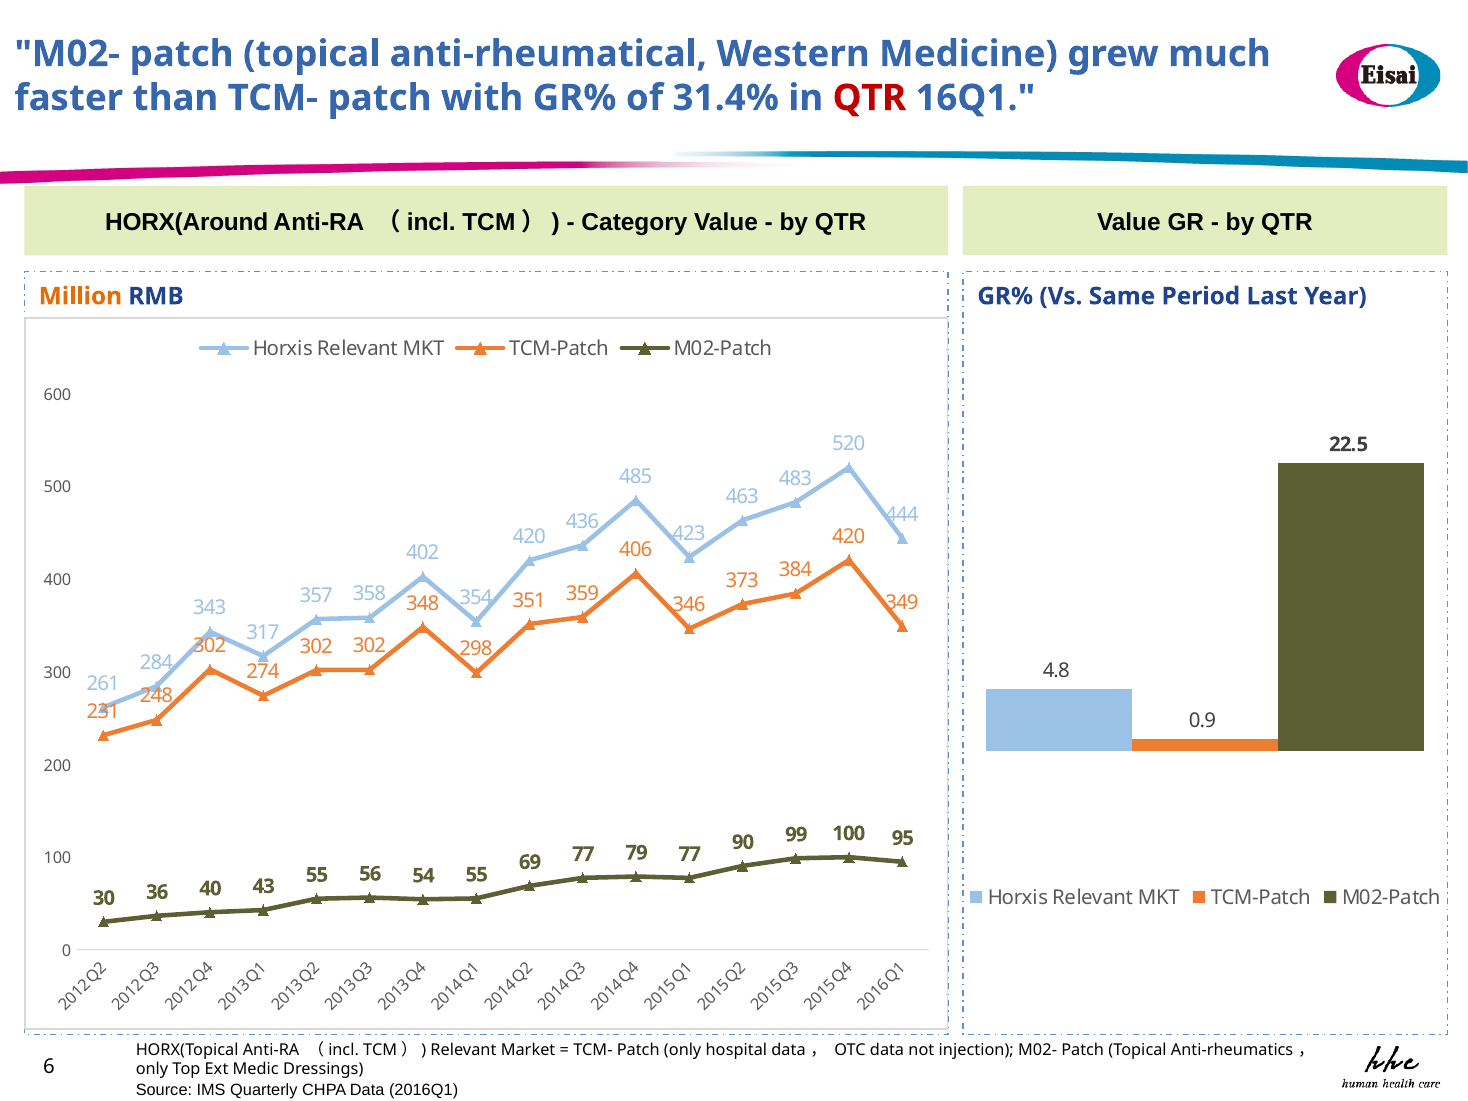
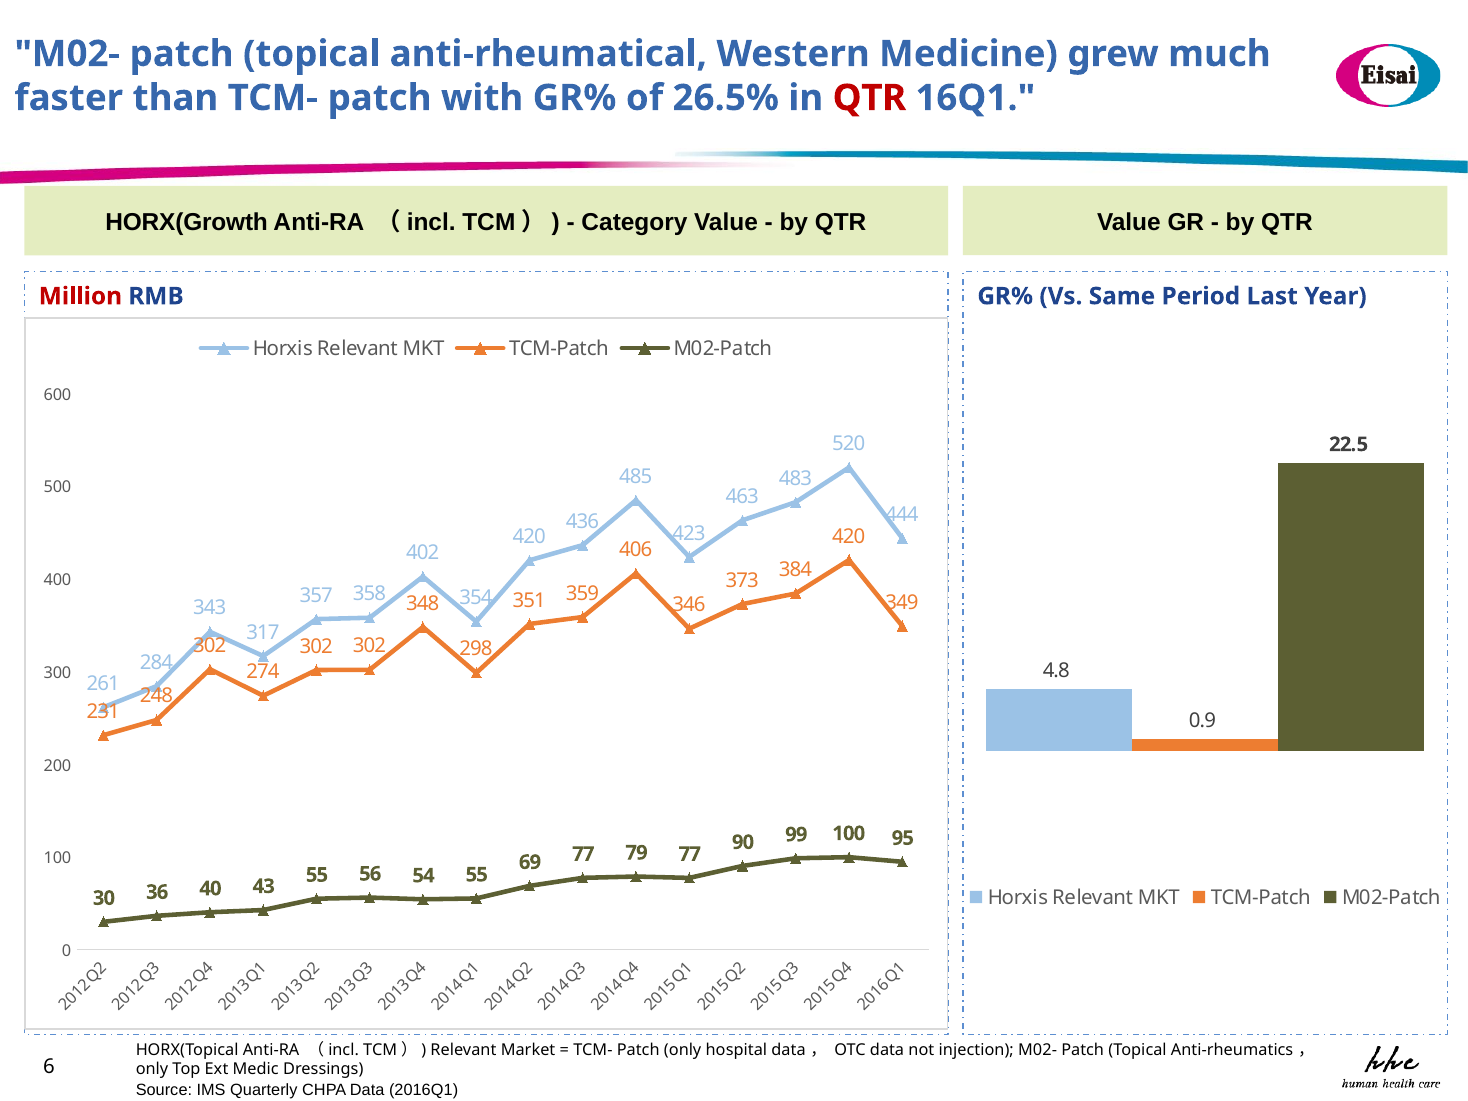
31.4%: 31.4% -> 26.5%
HORX(Around: HORX(Around -> HORX(Growth
Million colour: orange -> red
